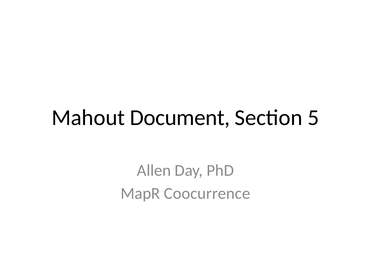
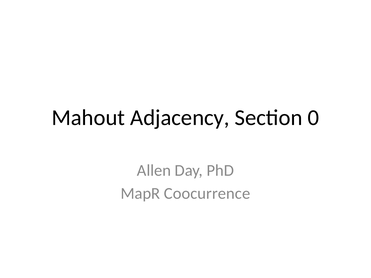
Document: Document -> Adjacency
5: 5 -> 0
